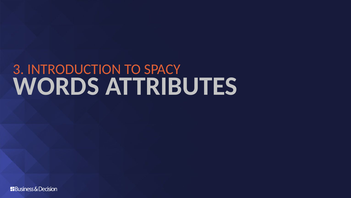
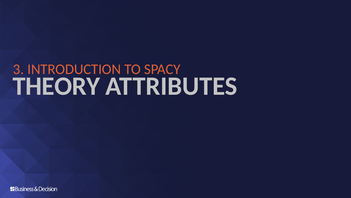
WORDS: WORDS -> THEORY
